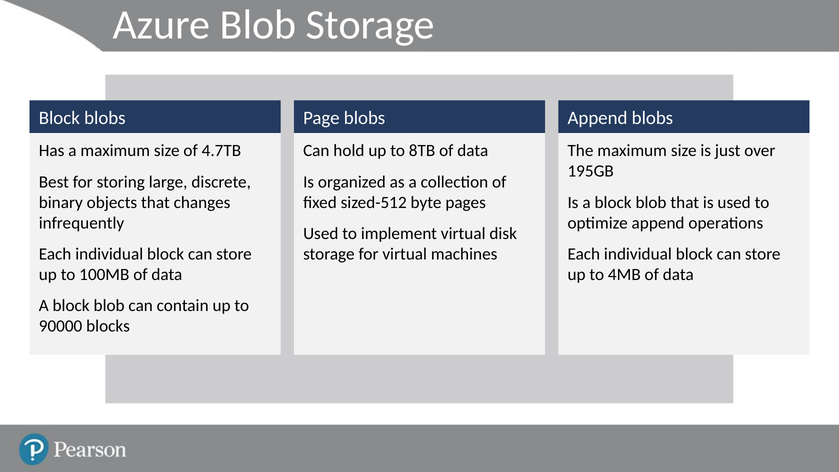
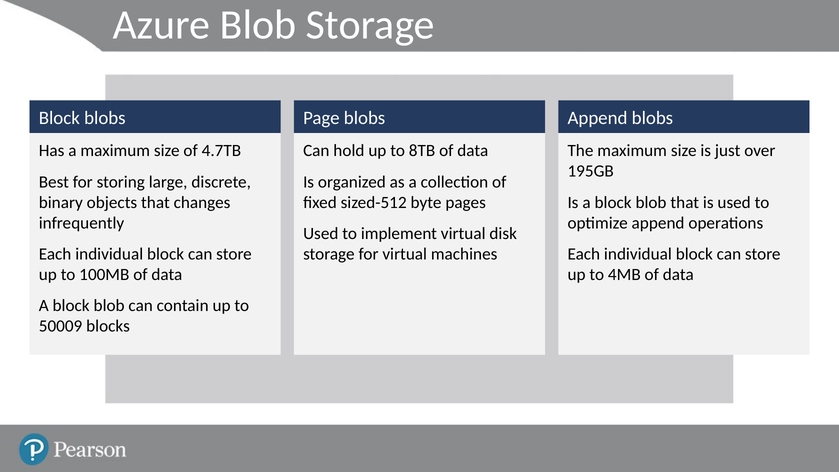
90000: 90000 -> 50009
